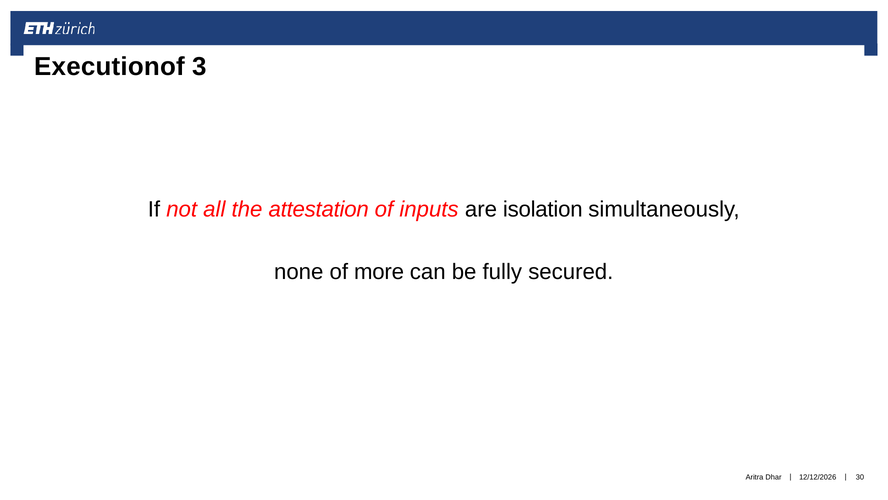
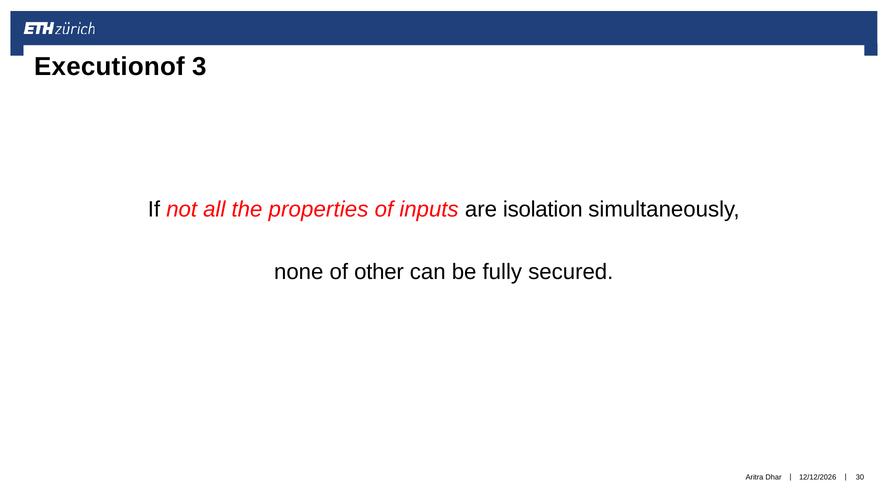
attestation: attestation -> properties
more: more -> other
